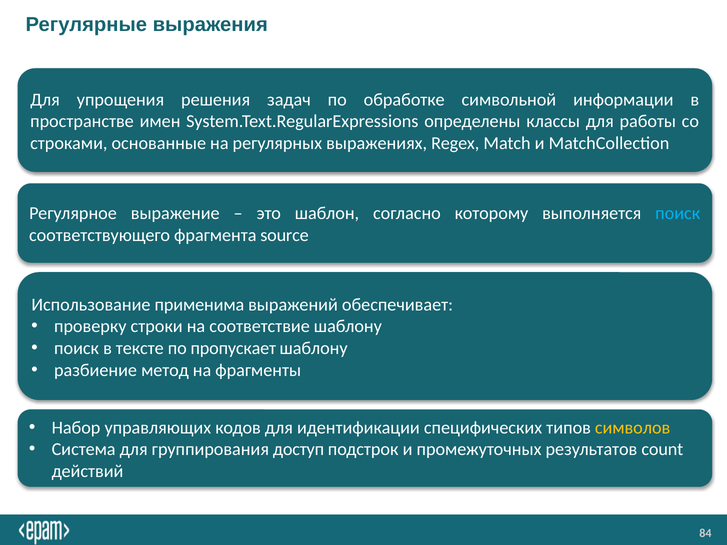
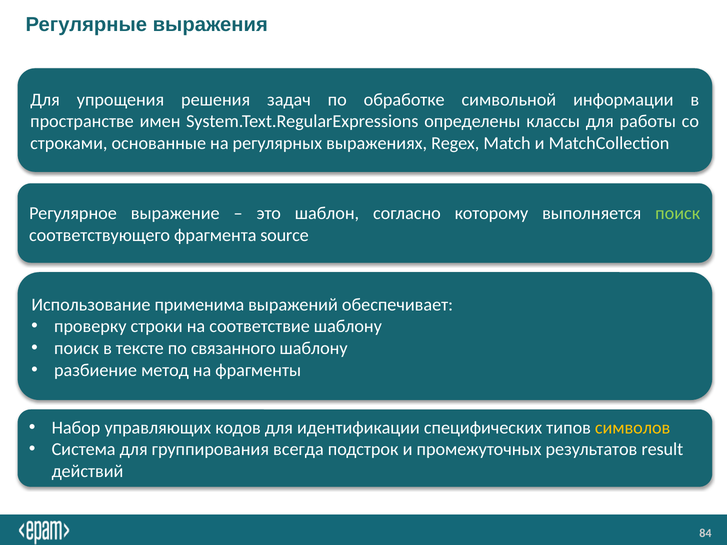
поиск at (678, 213) colour: light blue -> light green
пропускает: пропускает -> связанного
доступ: доступ -> всегда
count: count -> result
